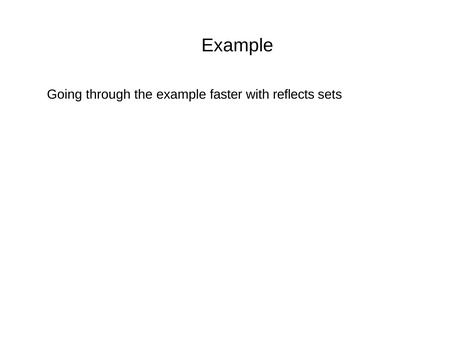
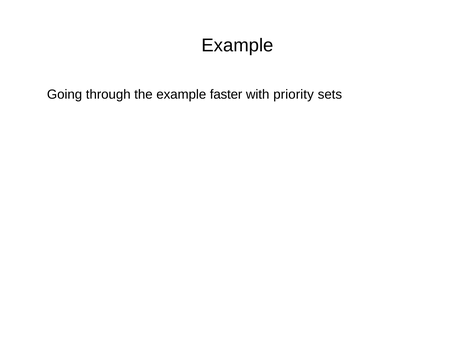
reflects: reflects -> priority
